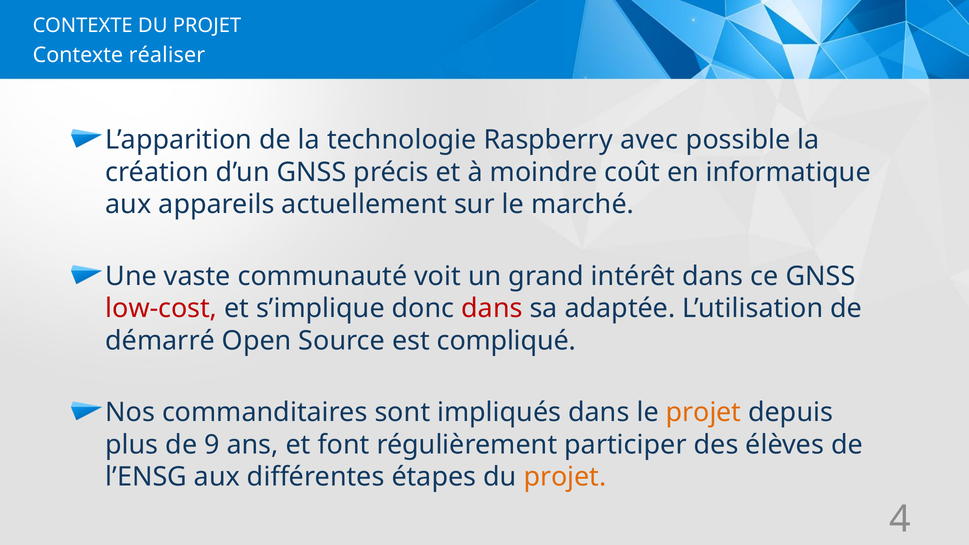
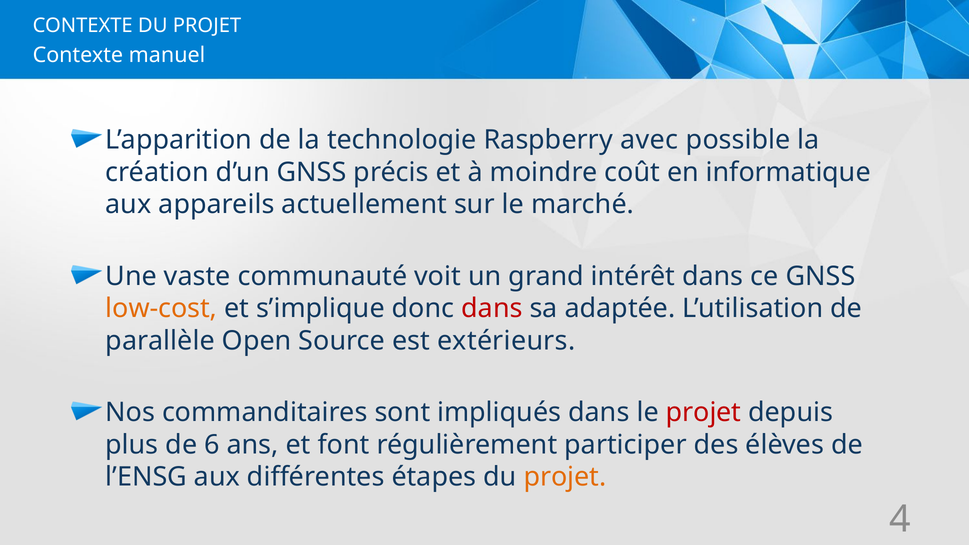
réaliser: réaliser -> manuel
low-cost colour: red -> orange
démarré: démarré -> parallèle
compliqué: compliqué -> extérieurs
projet at (703, 412) colour: orange -> red
9: 9 -> 6
